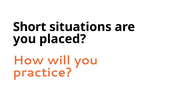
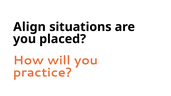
Short: Short -> Align
